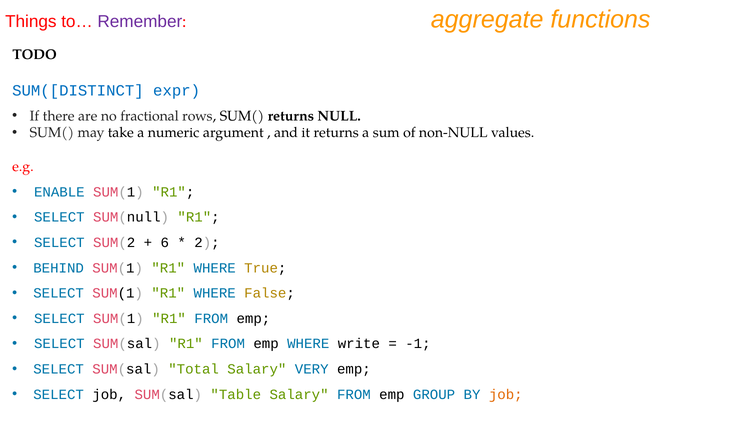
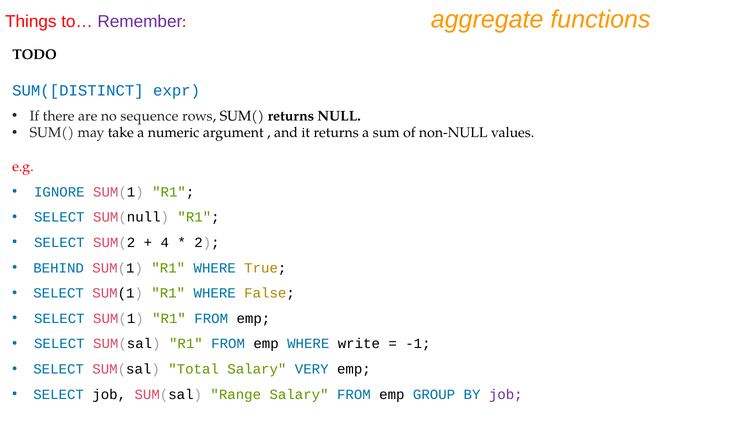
fractional: fractional -> sequence
ENABLE: ENABLE -> IGNORE
6: 6 -> 4
Table: Table -> Range
job at (506, 394) colour: orange -> purple
